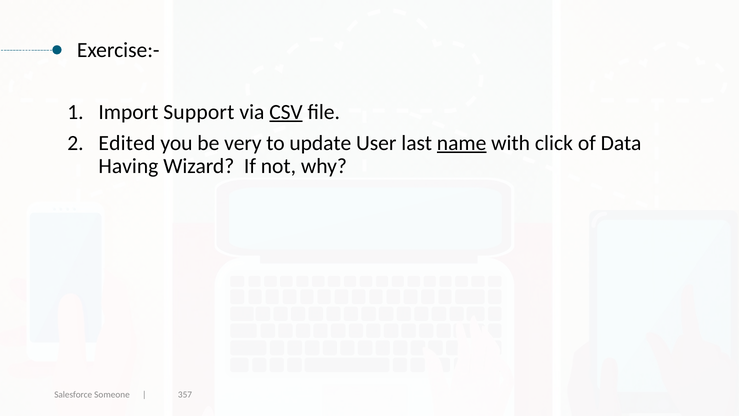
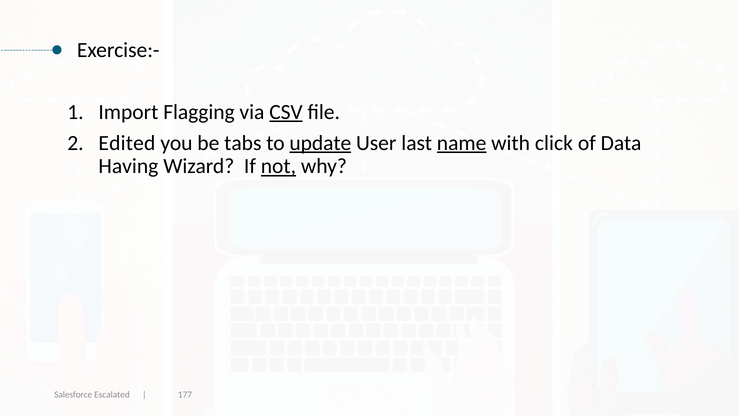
Support: Support -> Flagging
very: very -> tabs
update underline: none -> present
not underline: none -> present
Someone: Someone -> Escalated
357: 357 -> 177
